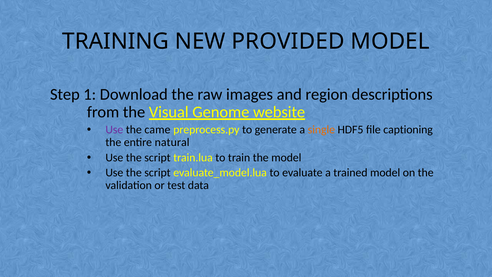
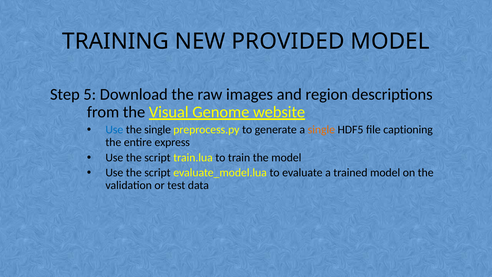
1: 1 -> 5
Use at (114, 130) colour: purple -> blue
the came: came -> single
natural: natural -> express
